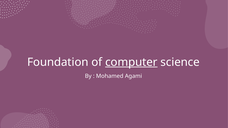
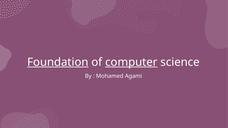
Foundation underline: none -> present
